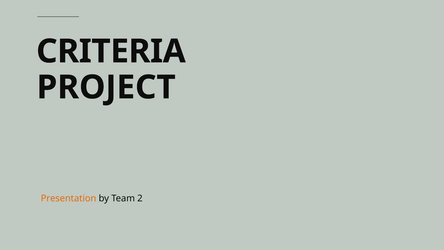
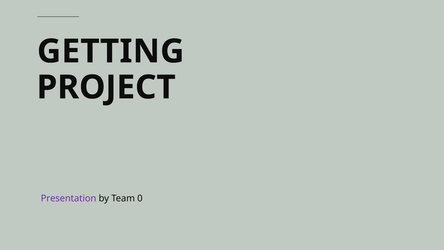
CRITERIA: CRITERIA -> GETTING
Presentation colour: orange -> purple
2: 2 -> 0
